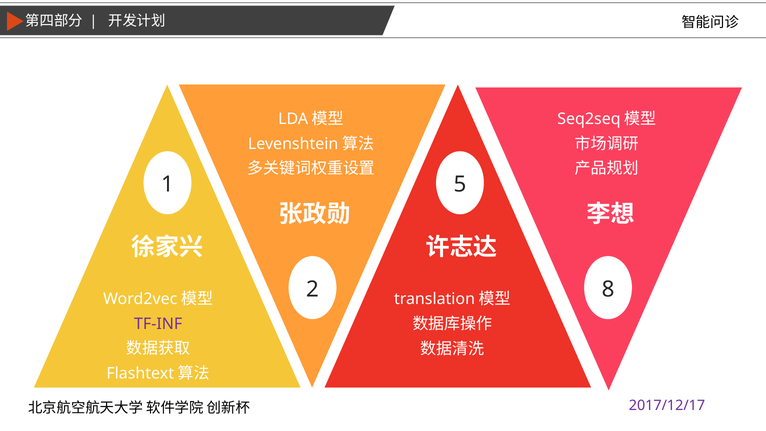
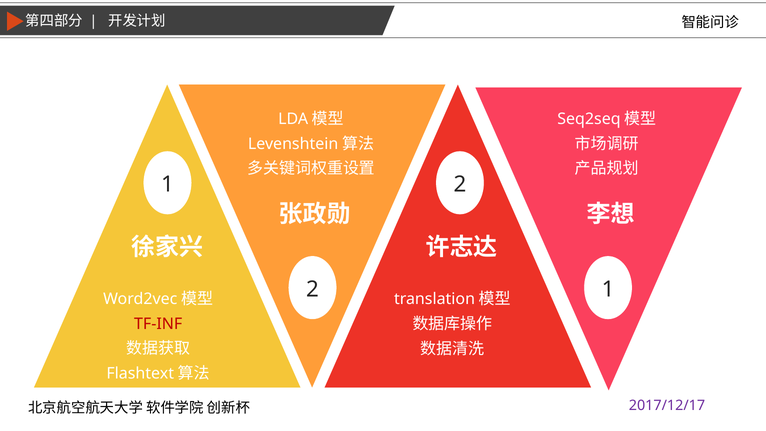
1 5: 5 -> 2
2 8: 8 -> 1
TF-INF colour: purple -> red
